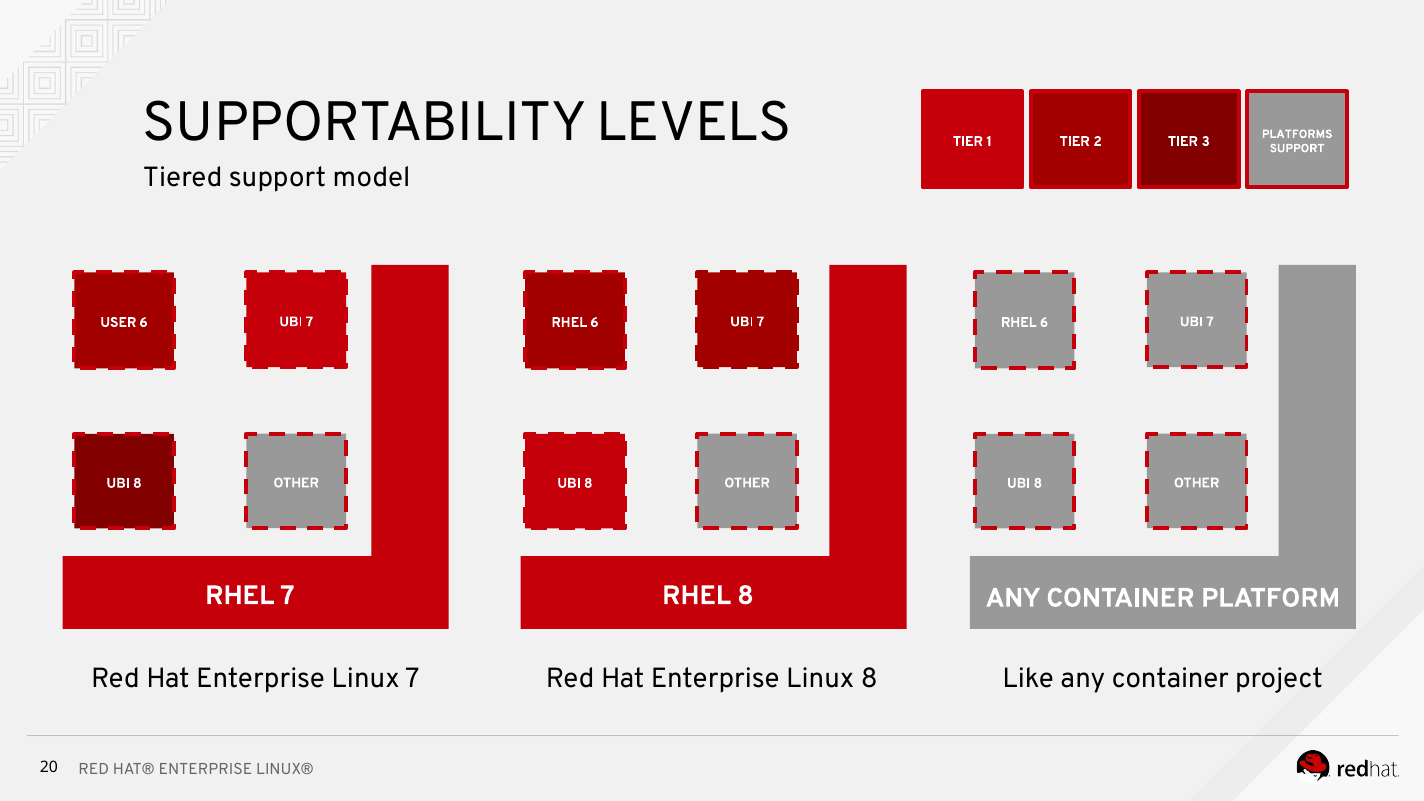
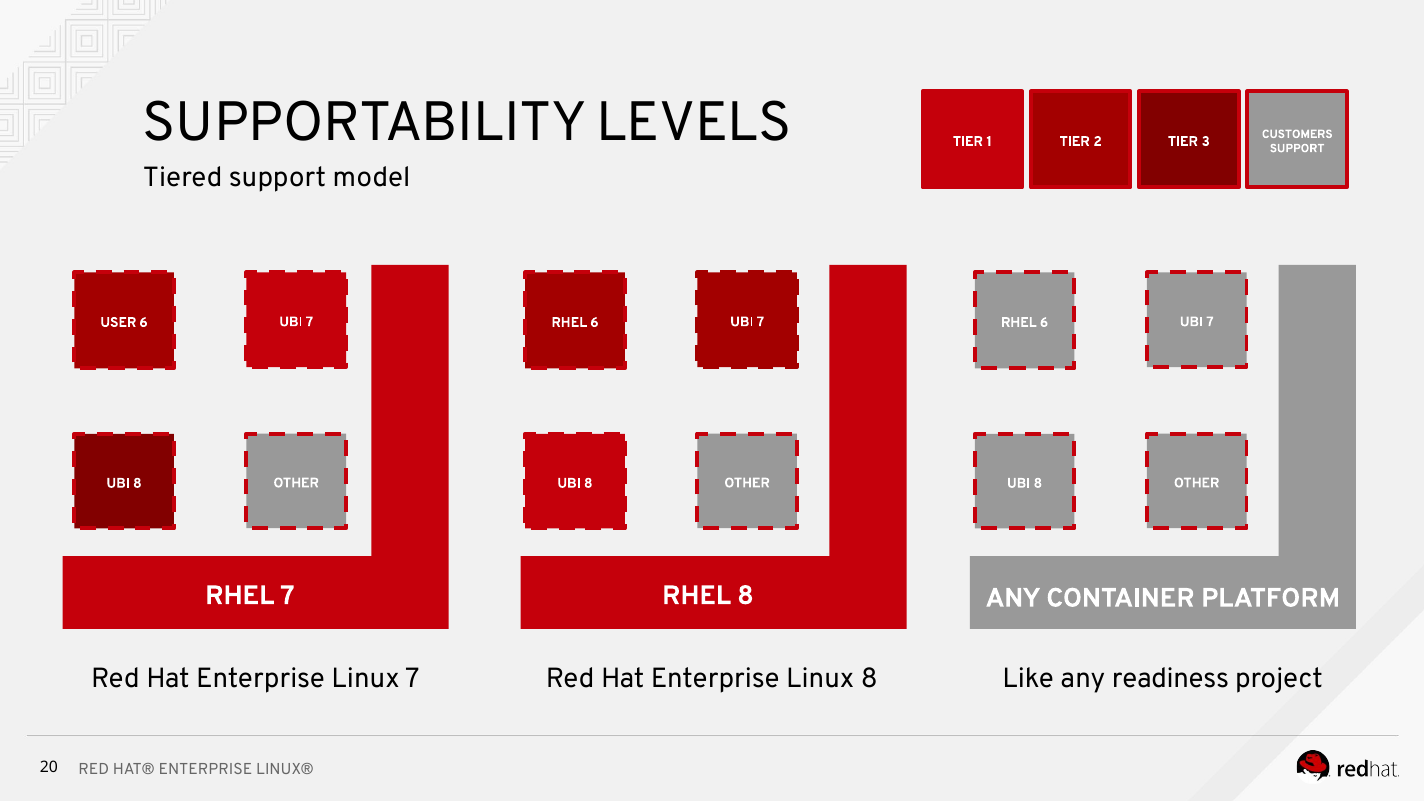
PLATFORMS: PLATFORMS -> CUSTOMERS
Like any container: container -> readiness
